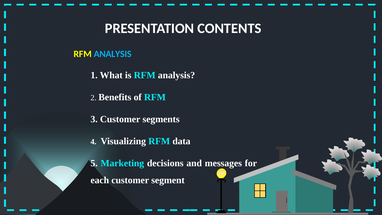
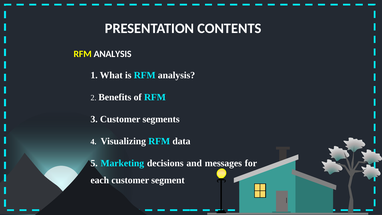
ANALYSIS at (113, 54) colour: light blue -> white
